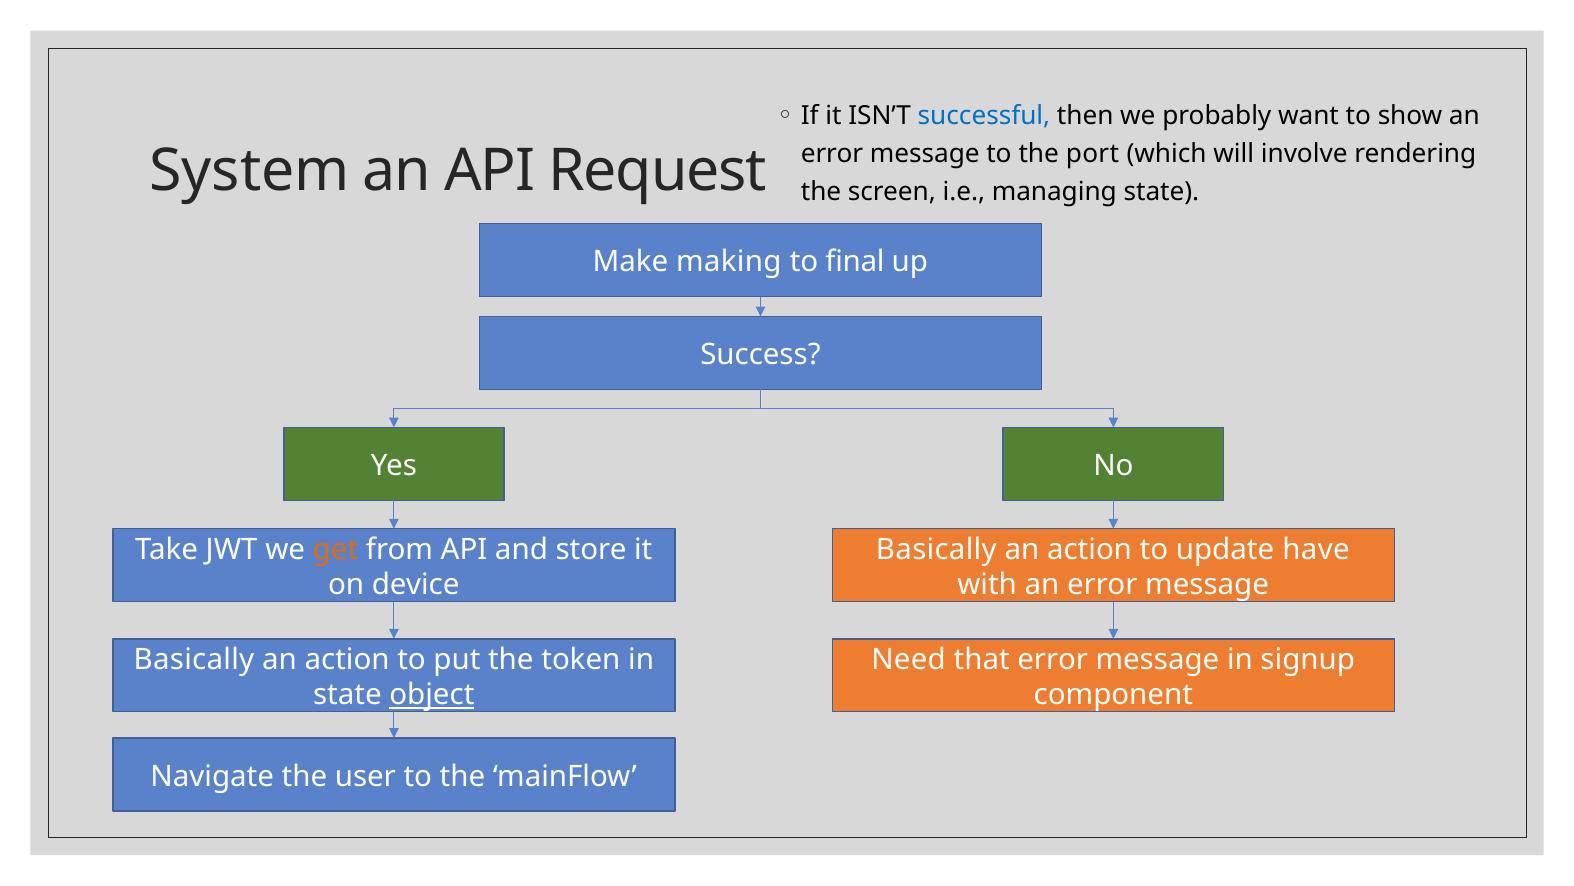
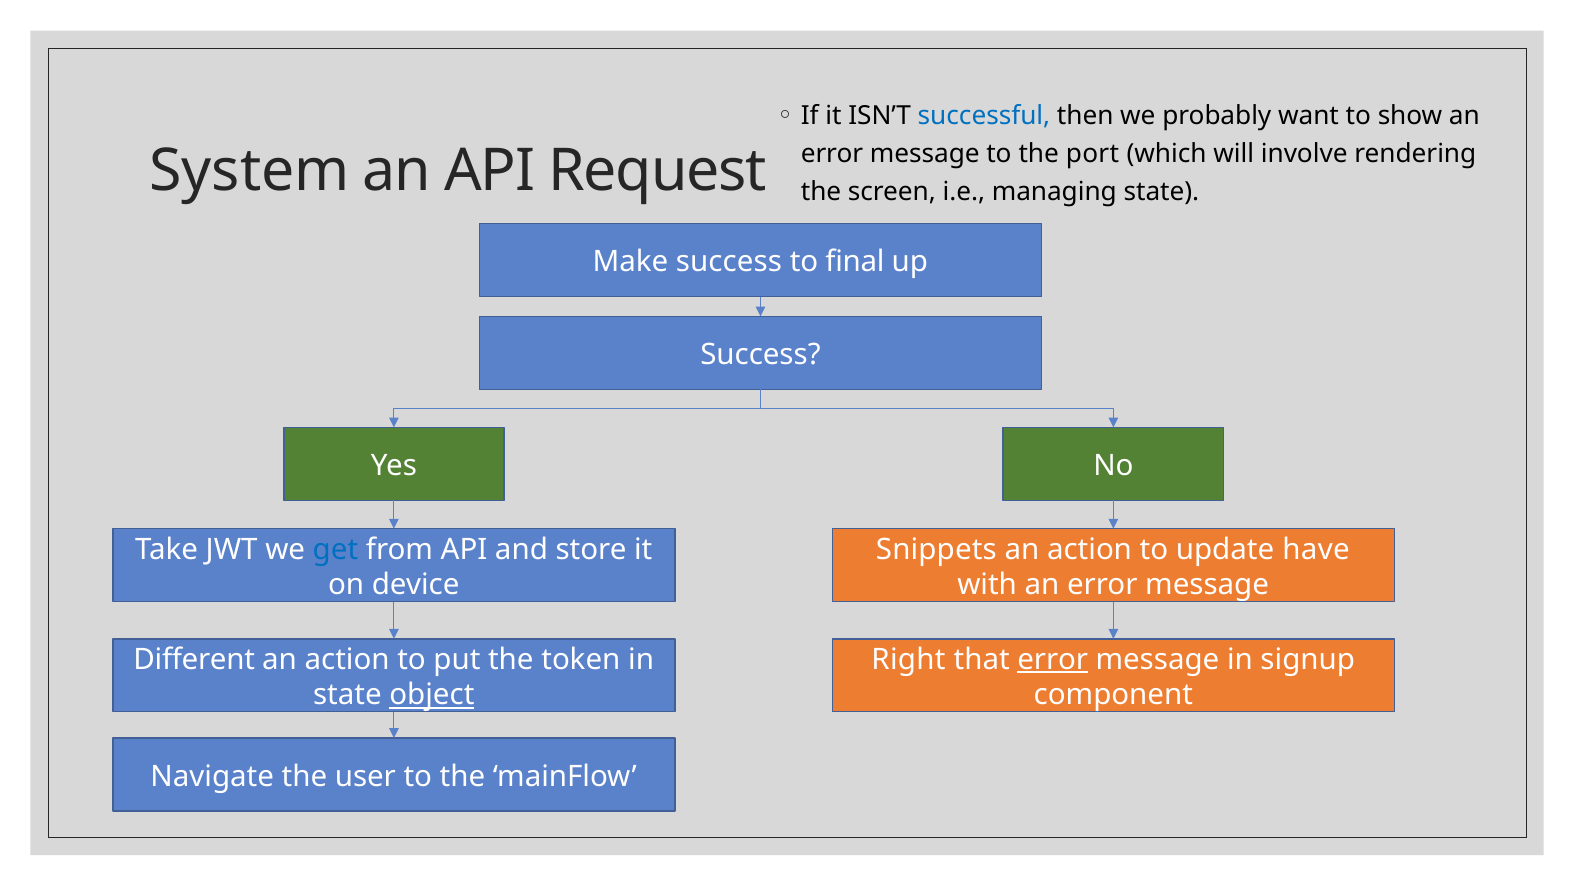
Make making: making -> success
get colour: orange -> blue
Basically at (936, 549): Basically -> Snippets
Basically at (194, 659): Basically -> Different
Need: Need -> Right
error at (1053, 659) underline: none -> present
